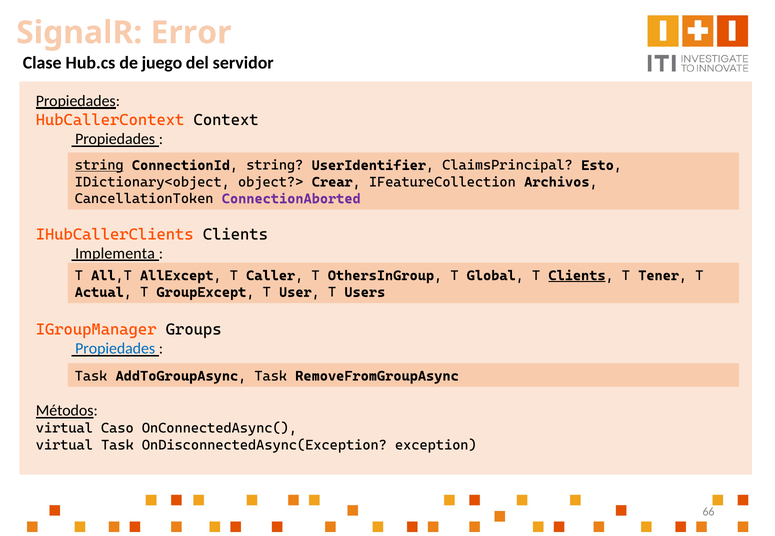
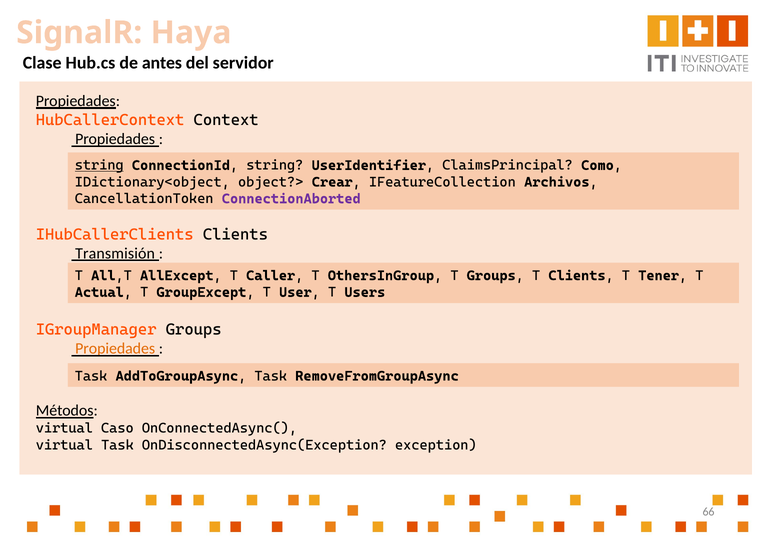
Error: Error -> Haya
juego: juego -> antes
Esto: Esto -> Como
Implementa: Implementa -> Transmisión
T Global: Global -> Groups
Clients at (577, 276) underline: present -> none
Propiedades at (115, 349) colour: blue -> orange
